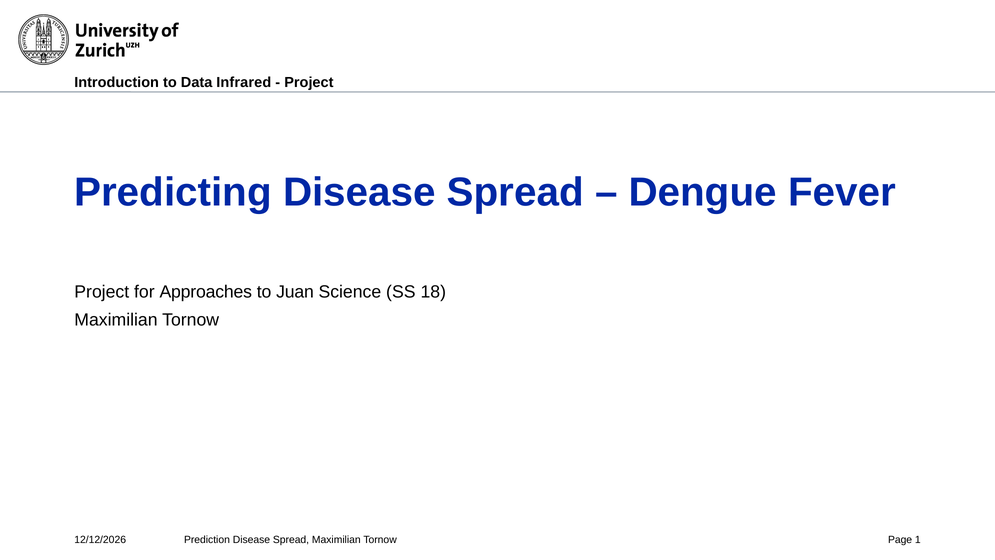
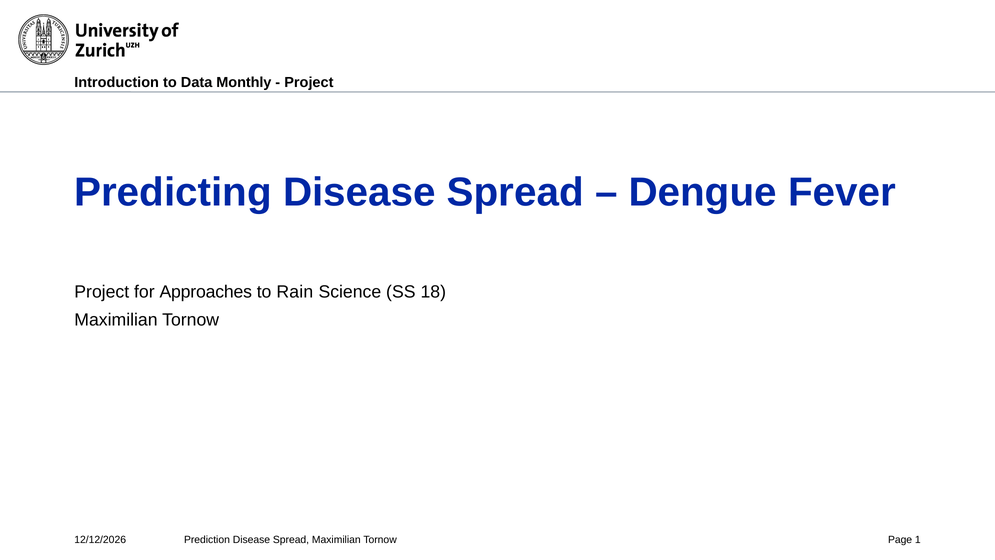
Infrared: Infrared -> Monthly
Juan: Juan -> Rain
